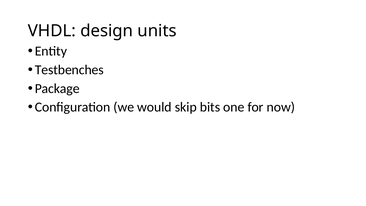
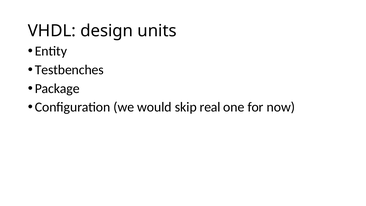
bits: bits -> real
